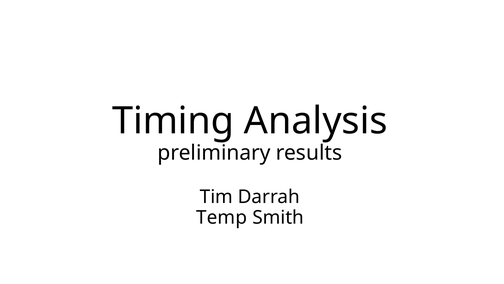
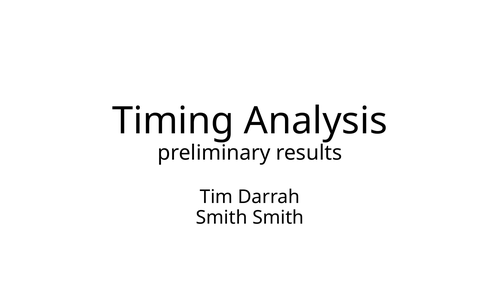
Temp at (222, 217): Temp -> Smith
